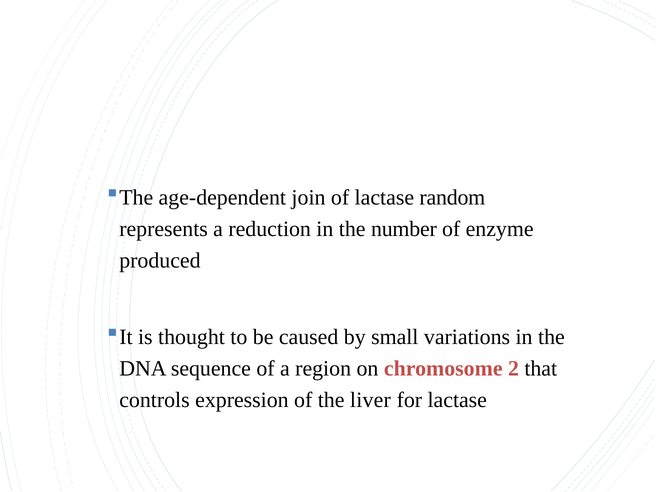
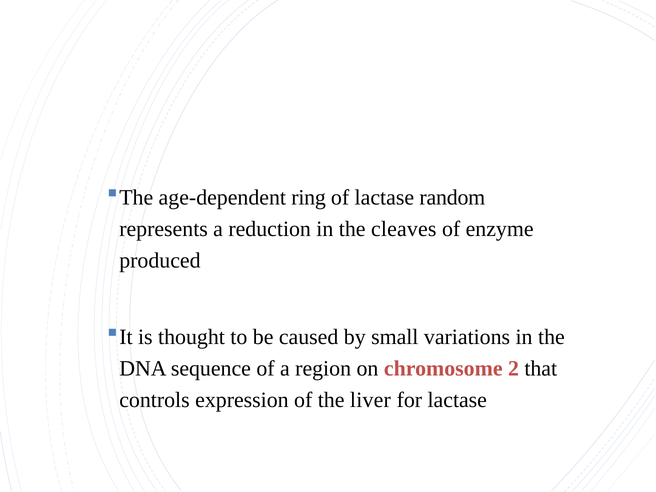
join: join -> ring
number: number -> cleaves
